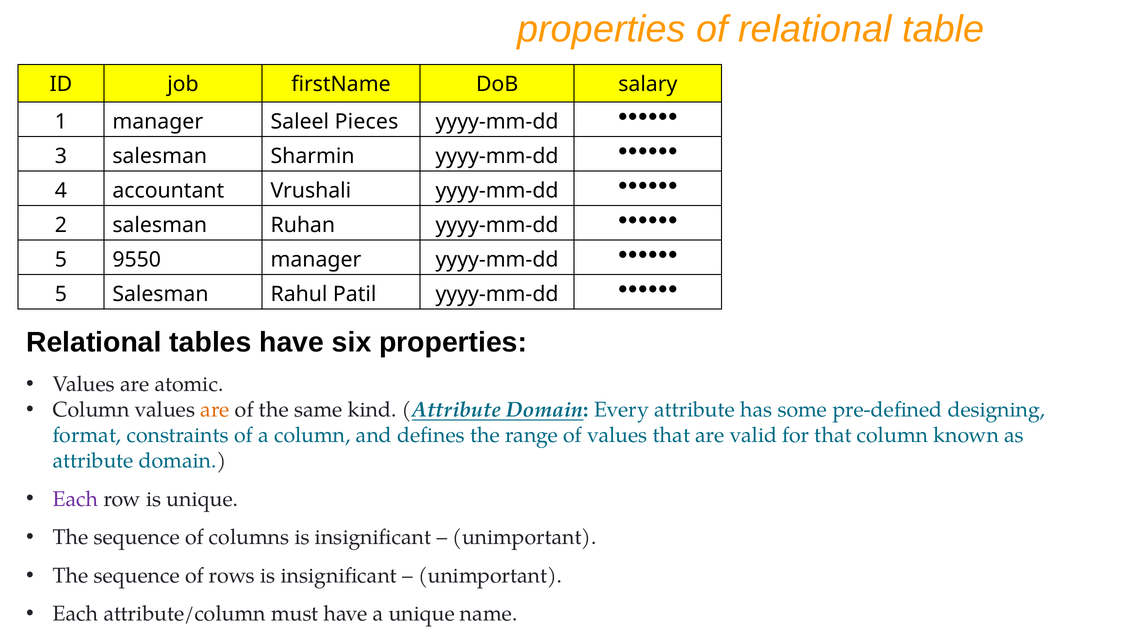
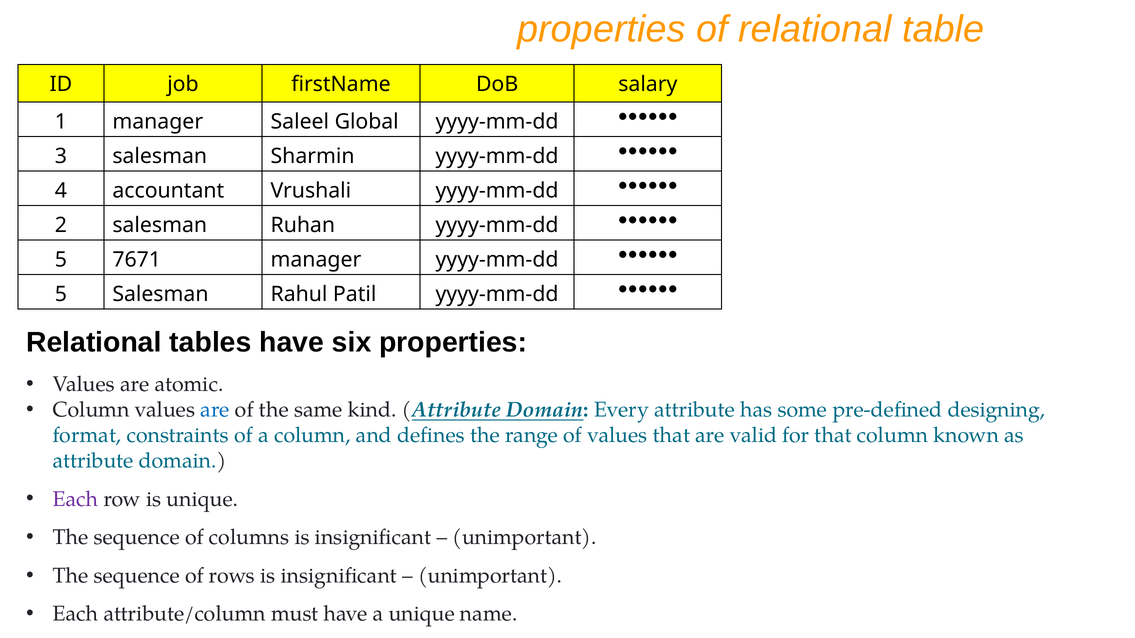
Pieces: Pieces -> Global
9550: 9550 -> 7671
are at (215, 410) colour: orange -> blue
